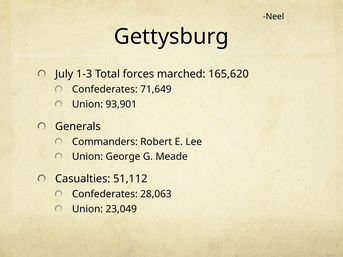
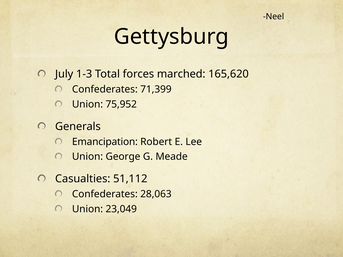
71,649: 71,649 -> 71,399
93,901: 93,901 -> 75,952
Commanders: Commanders -> Emancipation
